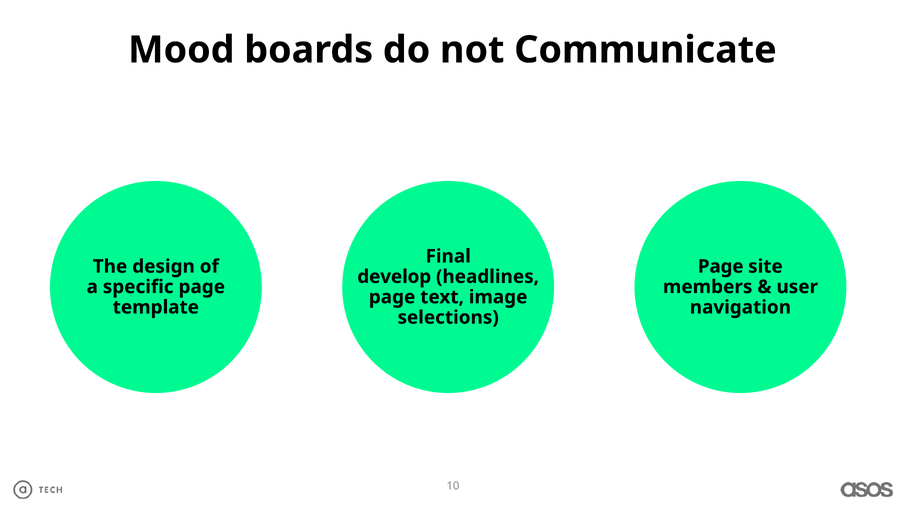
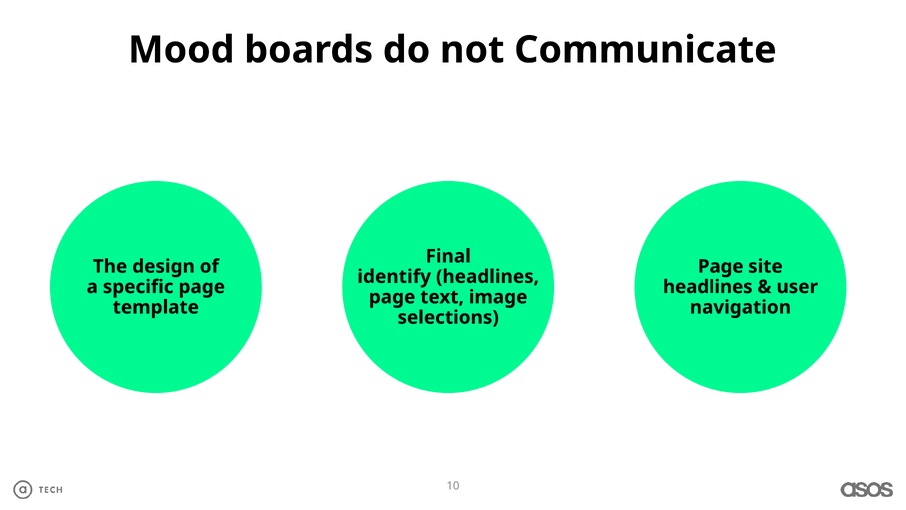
develop: develop -> identify
members at (708, 287): members -> headlines
